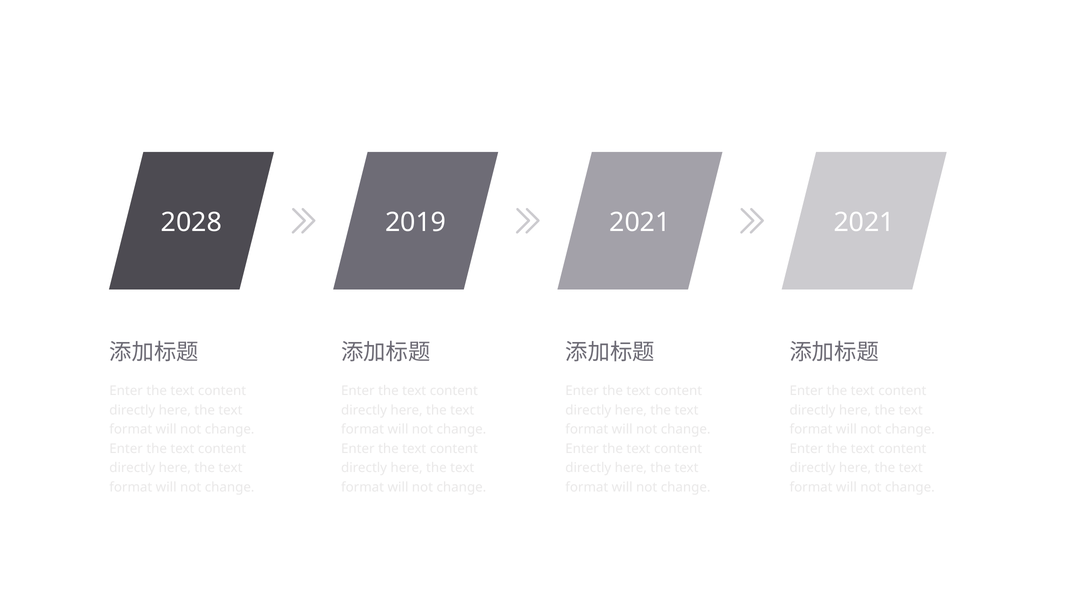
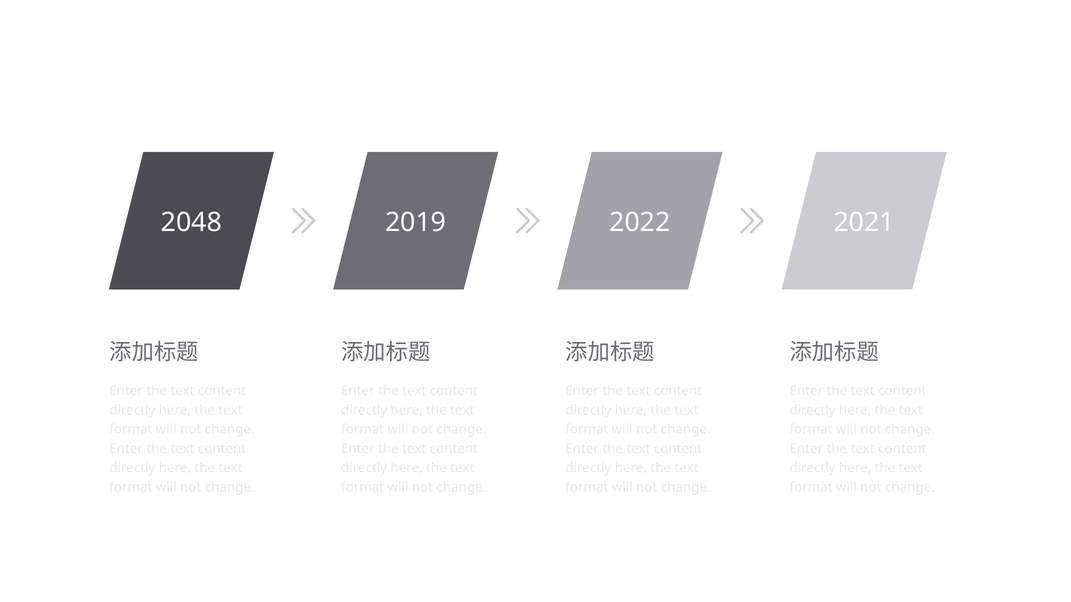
2028: 2028 -> 2048
2019 2021: 2021 -> 2022
